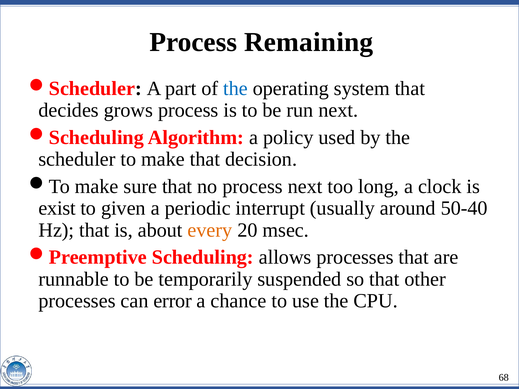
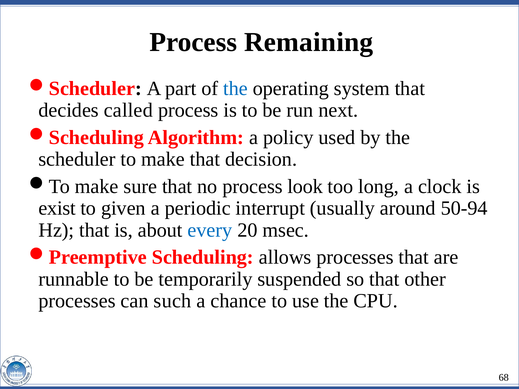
grows: grows -> called
process next: next -> look
50-40: 50-40 -> 50-94
every colour: orange -> blue
error: error -> such
